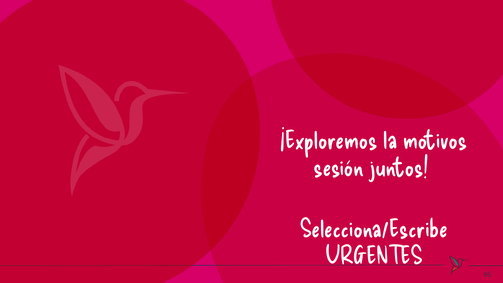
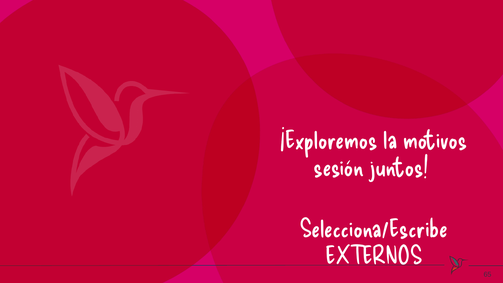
URGENTES: URGENTES -> EXTERNOS
